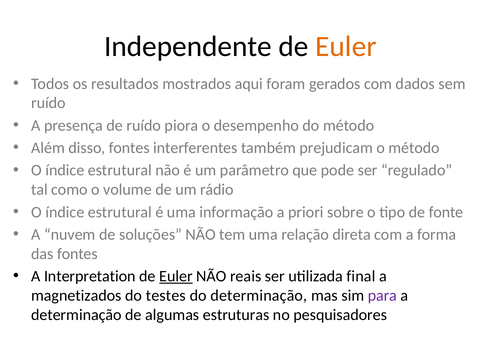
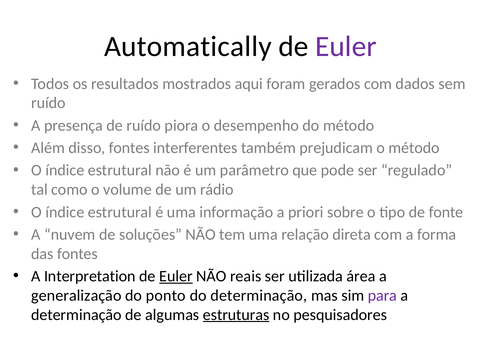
Independente: Independente -> Automatically
Euler at (346, 47) colour: orange -> purple
final: final -> área
magnetizados: magnetizados -> generalização
testes: testes -> ponto
estruturas underline: none -> present
